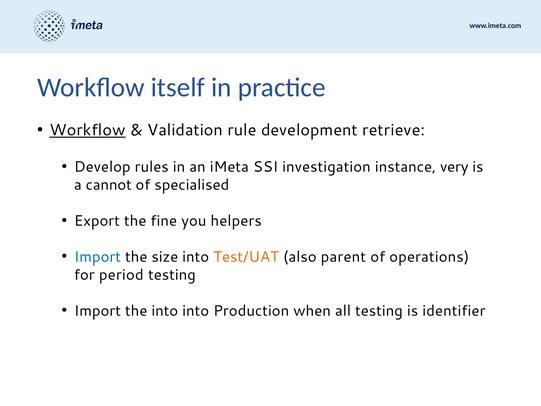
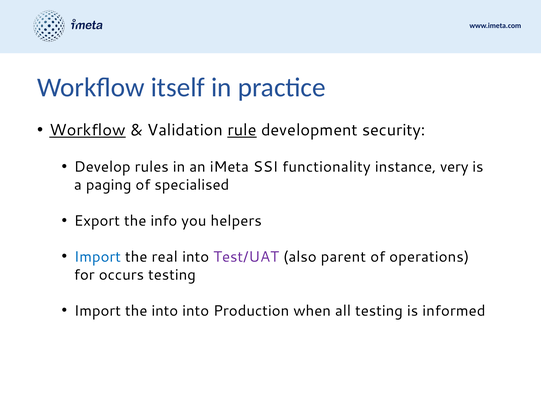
rule underline: none -> present
retrieve: retrieve -> security
investigation: investigation -> functionality
cannot: cannot -> paging
fine: fine -> info
size: size -> real
Test/UAT colour: orange -> purple
period: period -> occurs
identifier: identifier -> informed
